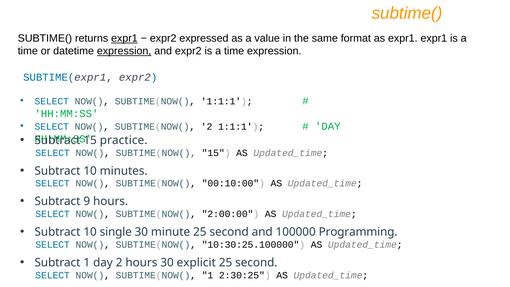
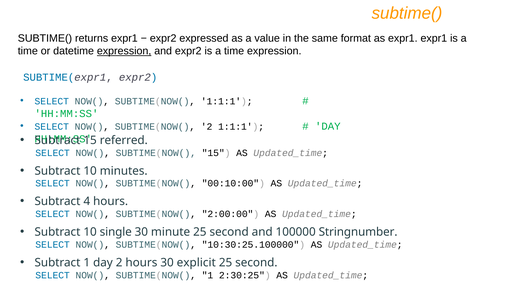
expr1 at (124, 38) underline: present -> none
practice: practice -> referred
9: 9 -> 4
Programming: Programming -> Stringnumber
